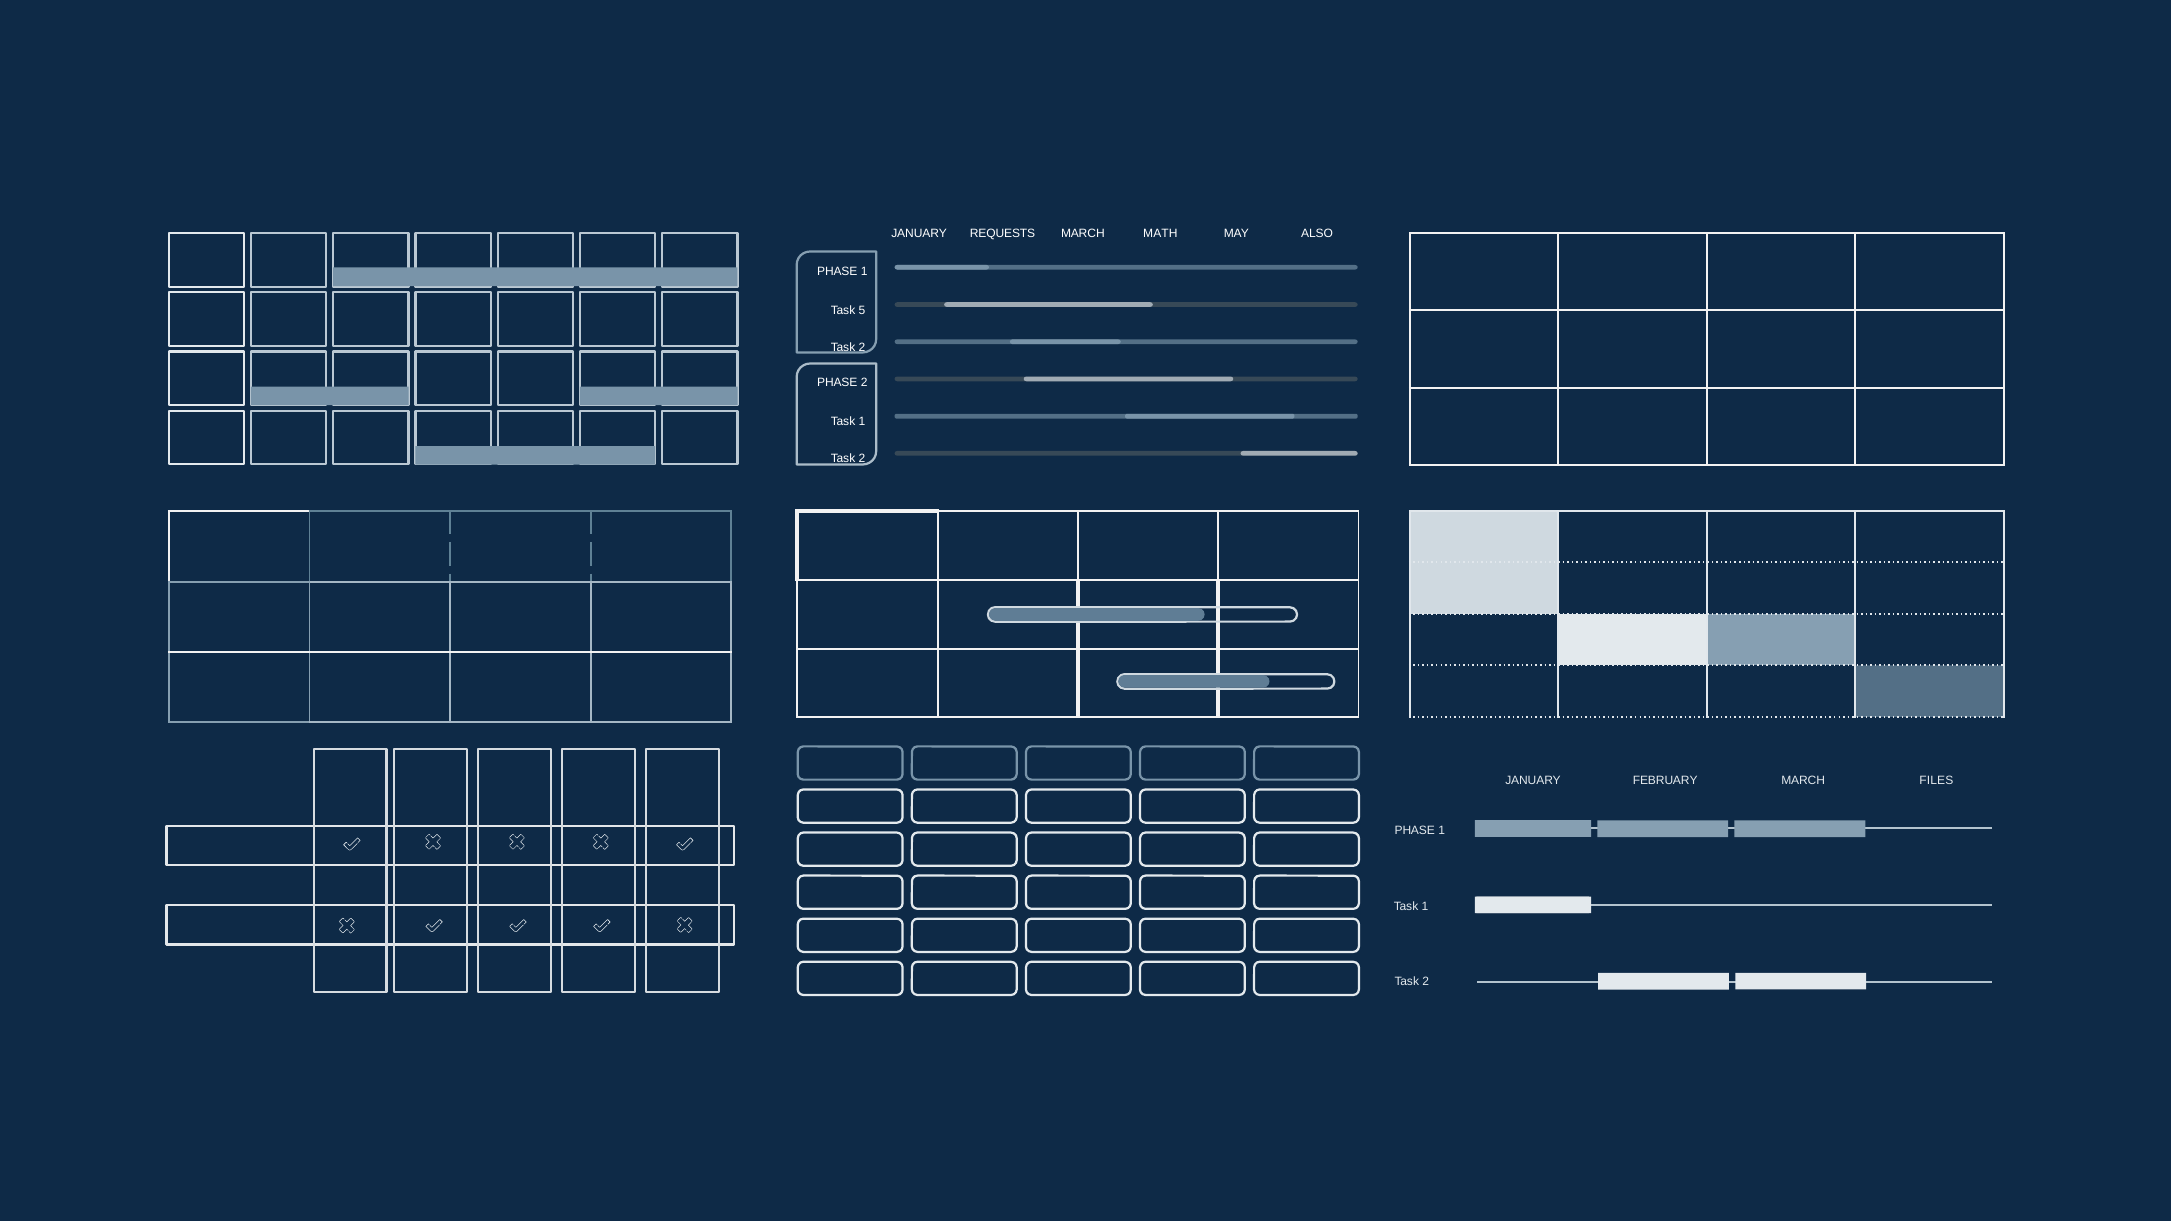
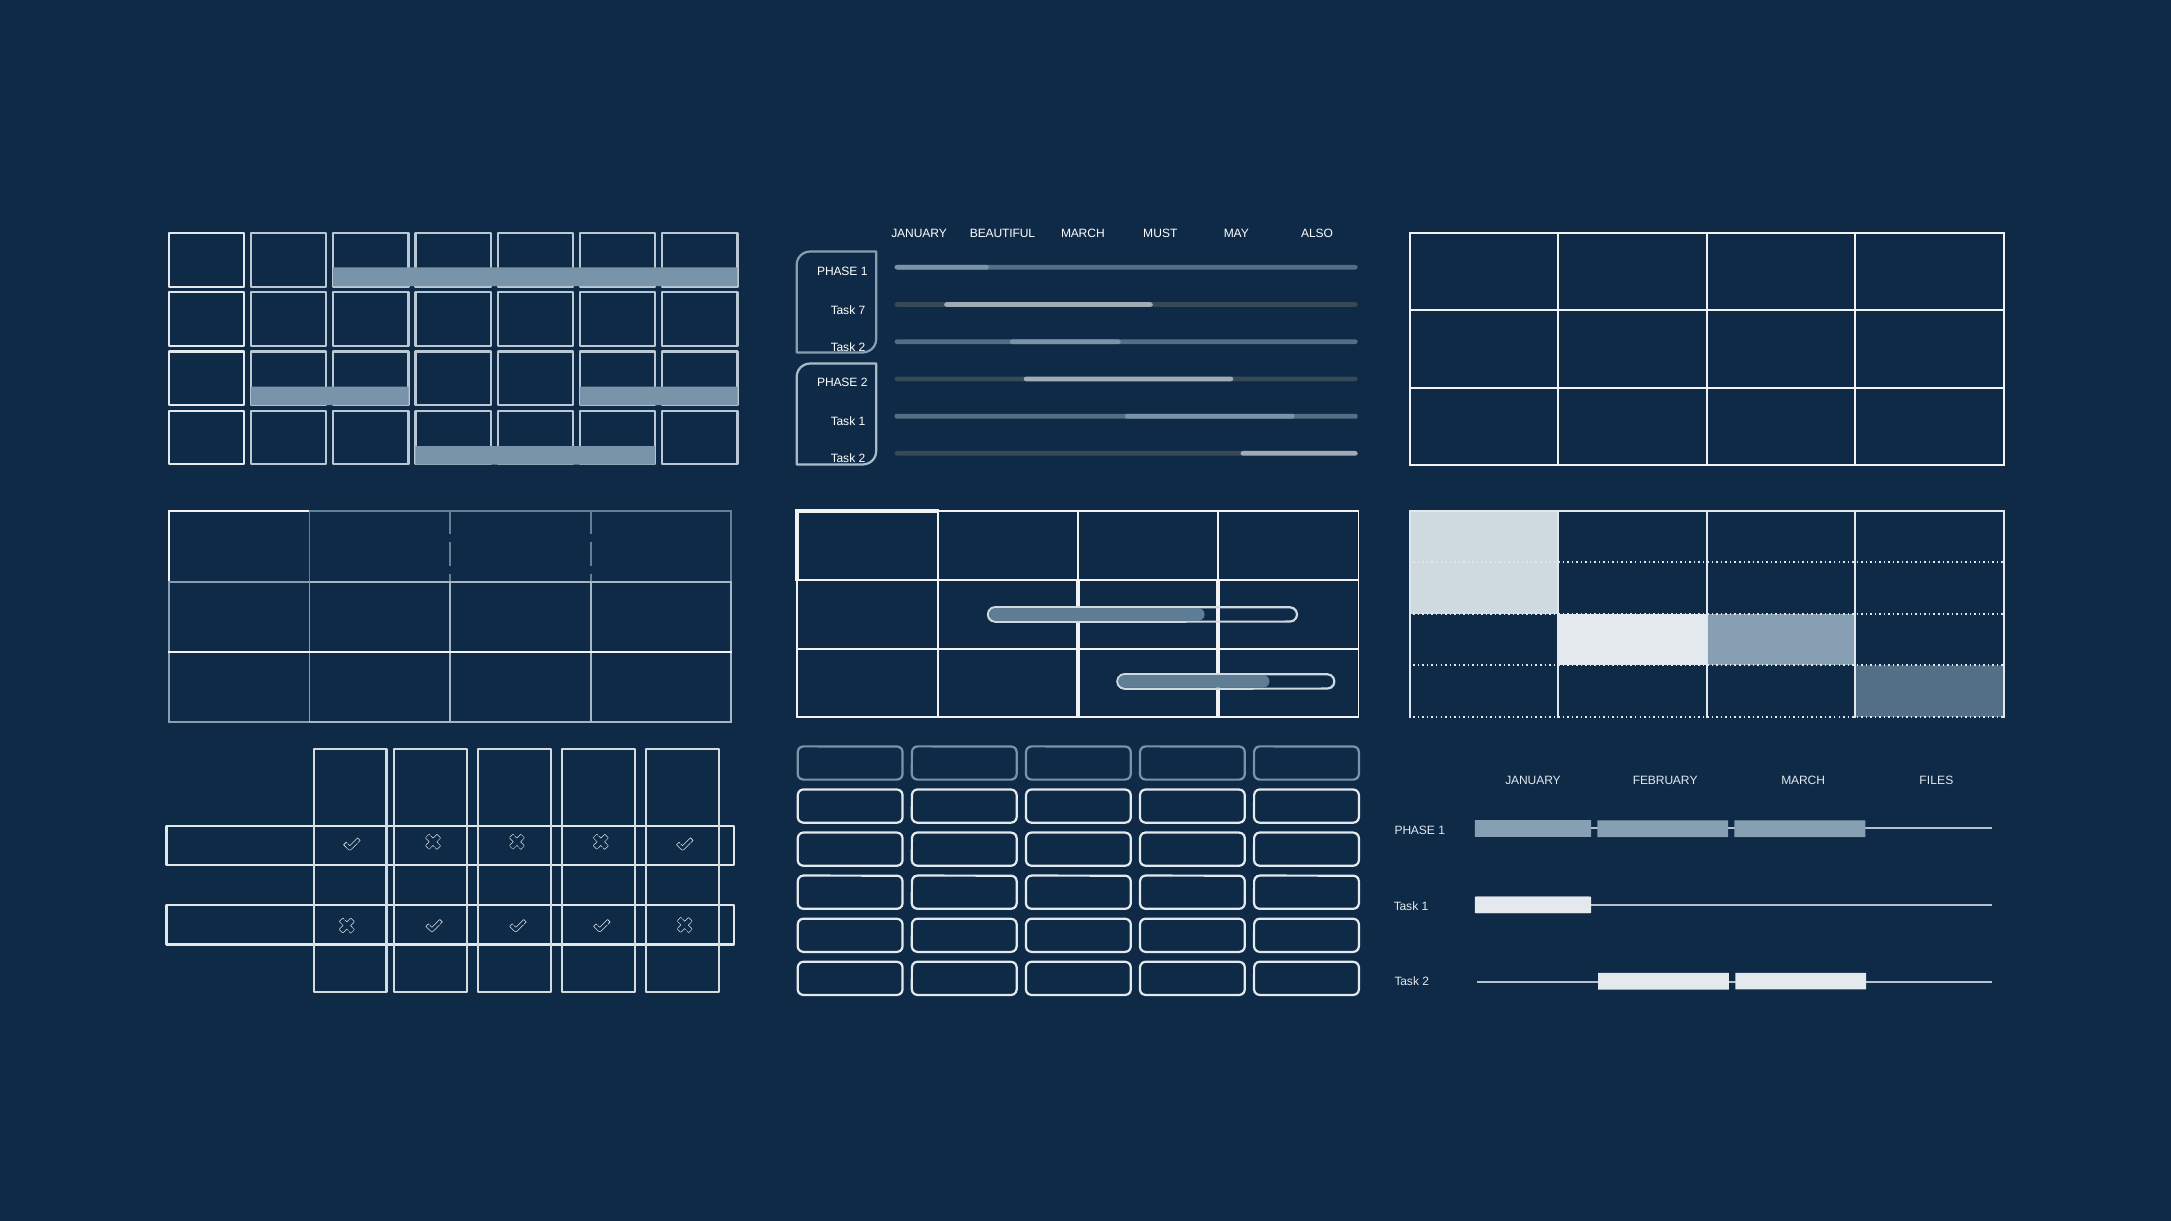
REQUESTS: REQUESTS -> BEAUTIFUL
MATH: MATH -> MUST
5: 5 -> 7
